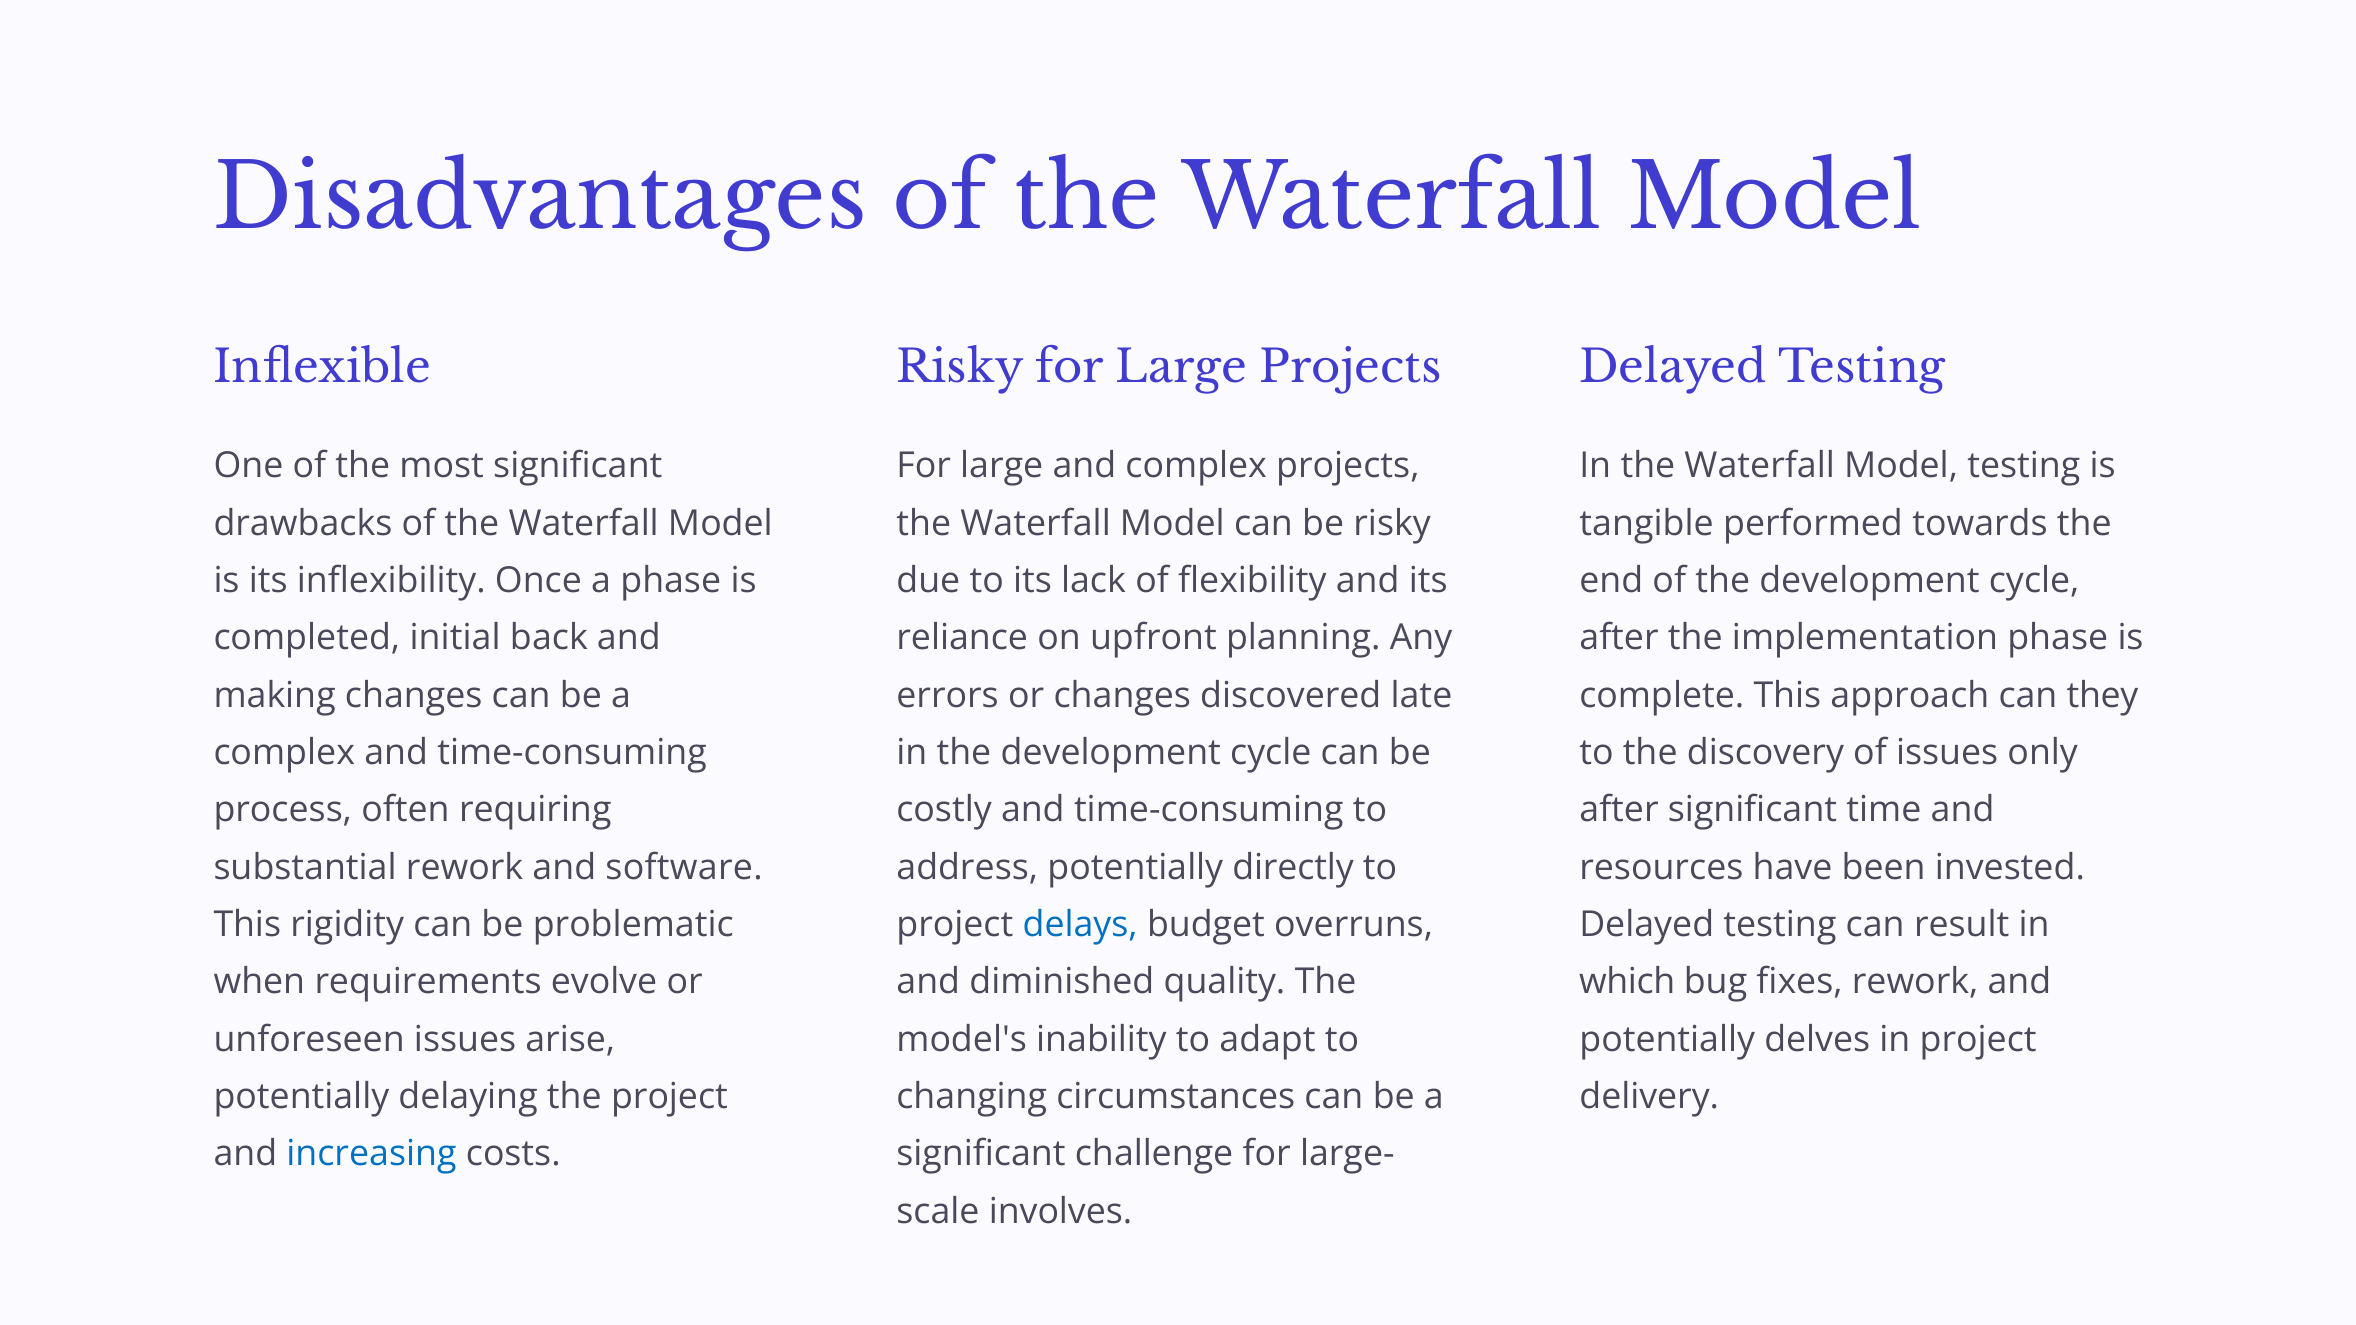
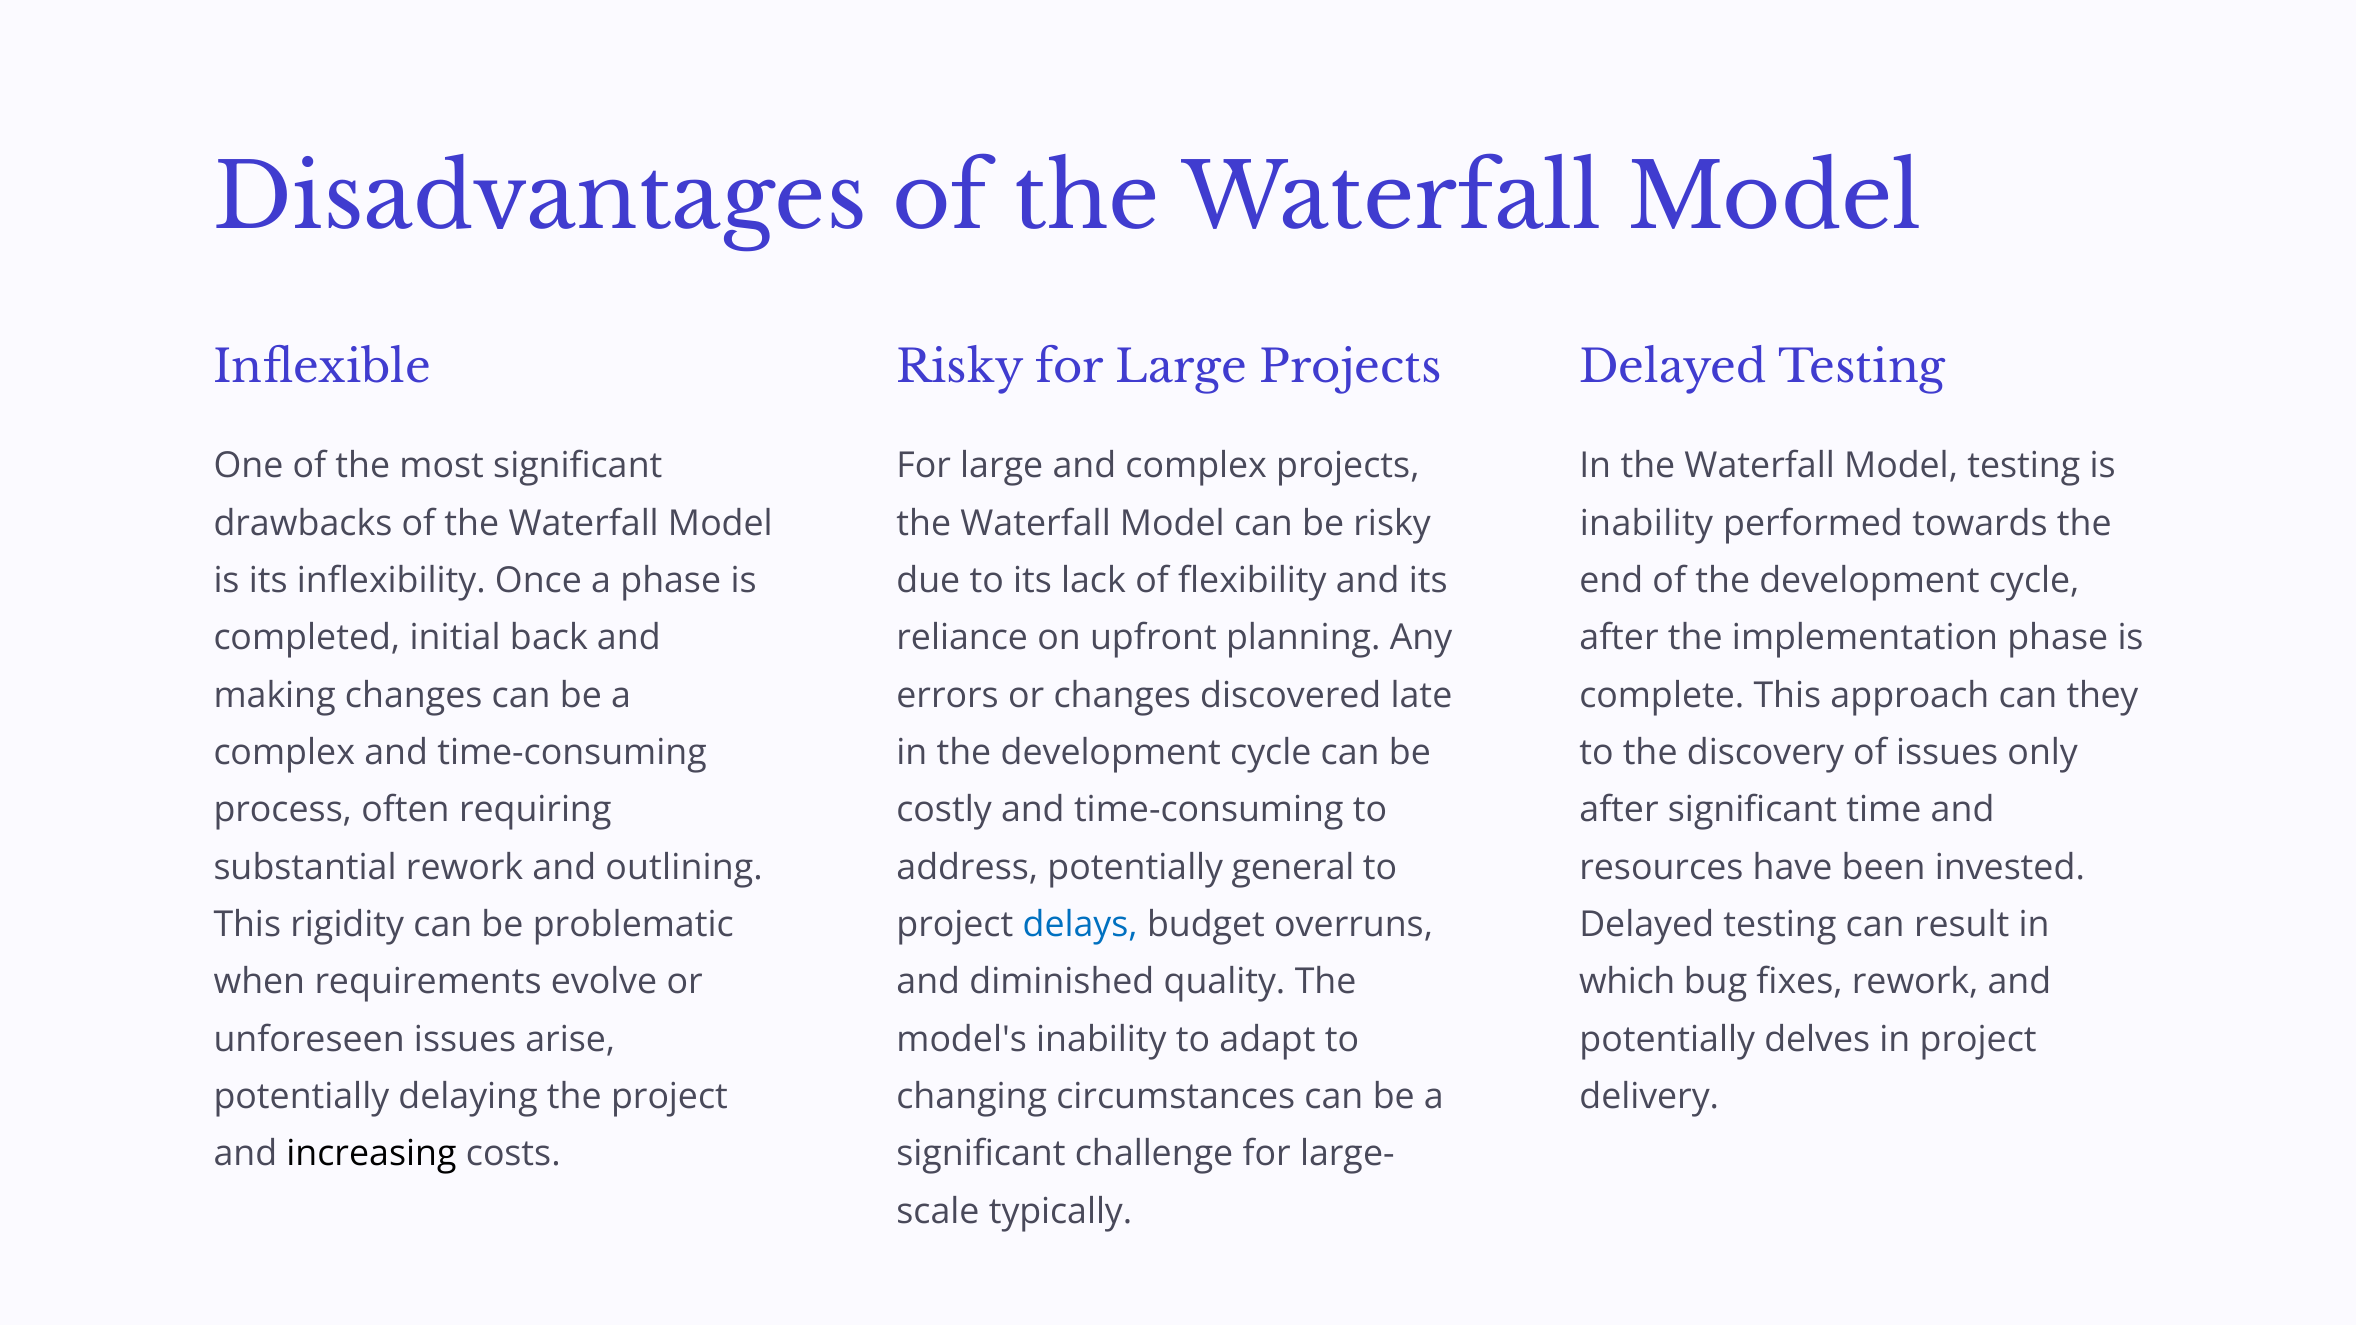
tangible at (1647, 523): tangible -> inability
software: software -> outlining
directly: directly -> general
increasing colour: blue -> black
involves: involves -> typically
